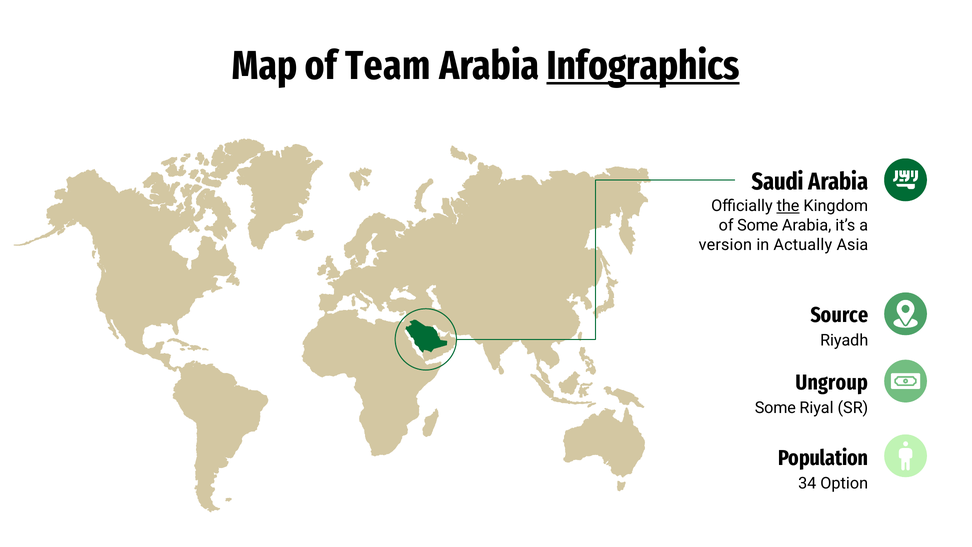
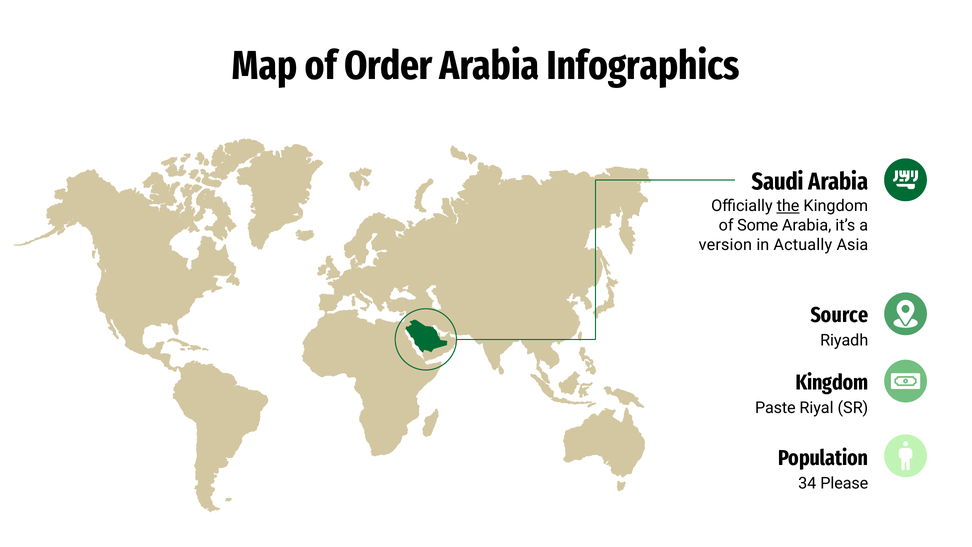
Team: Team -> Order
Infographics underline: present -> none
Ungroup at (832, 382): Ungroup -> Kingdom
Some at (775, 408): Some -> Paste
Option: Option -> Please
